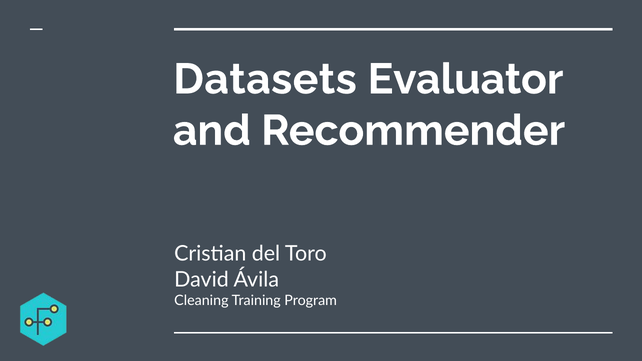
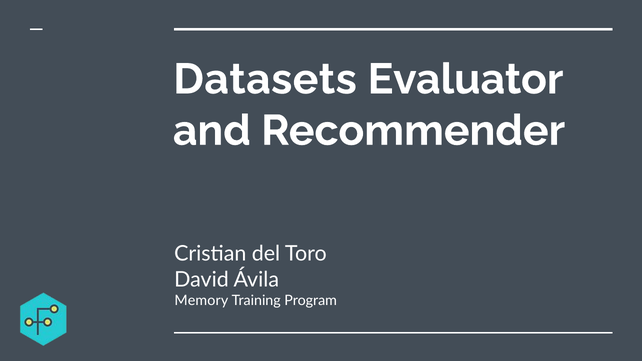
Cleaning: Cleaning -> Memory
